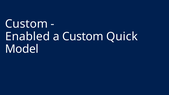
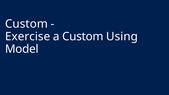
Enabled: Enabled -> Exercise
Quick: Quick -> Using
